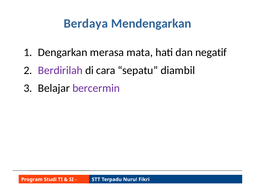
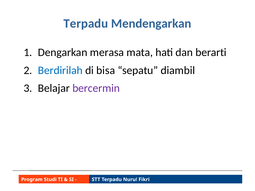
Berdaya at (86, 24): Berdaya -> Terpadu
negatif: negatif -> berarti
Berdirilah colour: purple -> blue
cara: cara -> bisa
